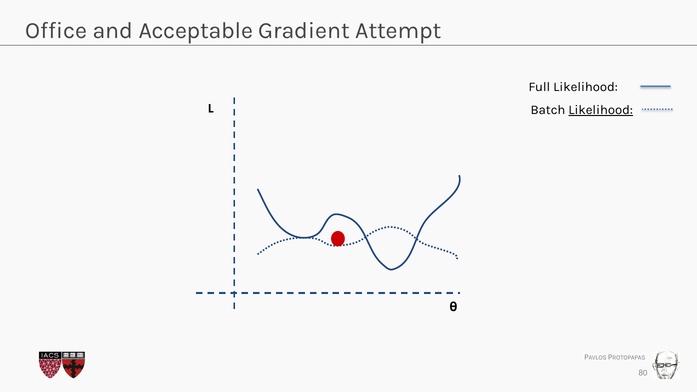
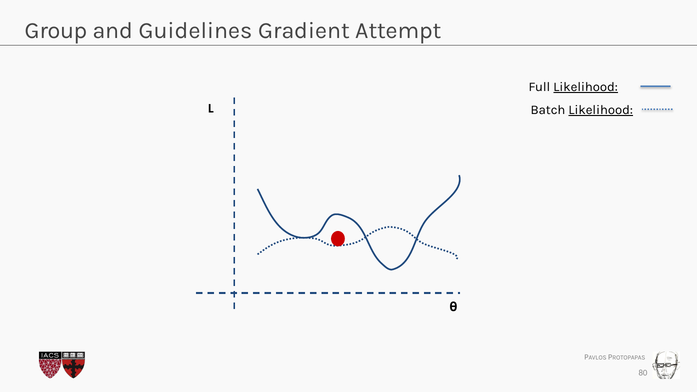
Office: Office -> Group
Acceptable: Acceptable -> Guidelines
Likelihood at (586, 87) underline: none -> present
